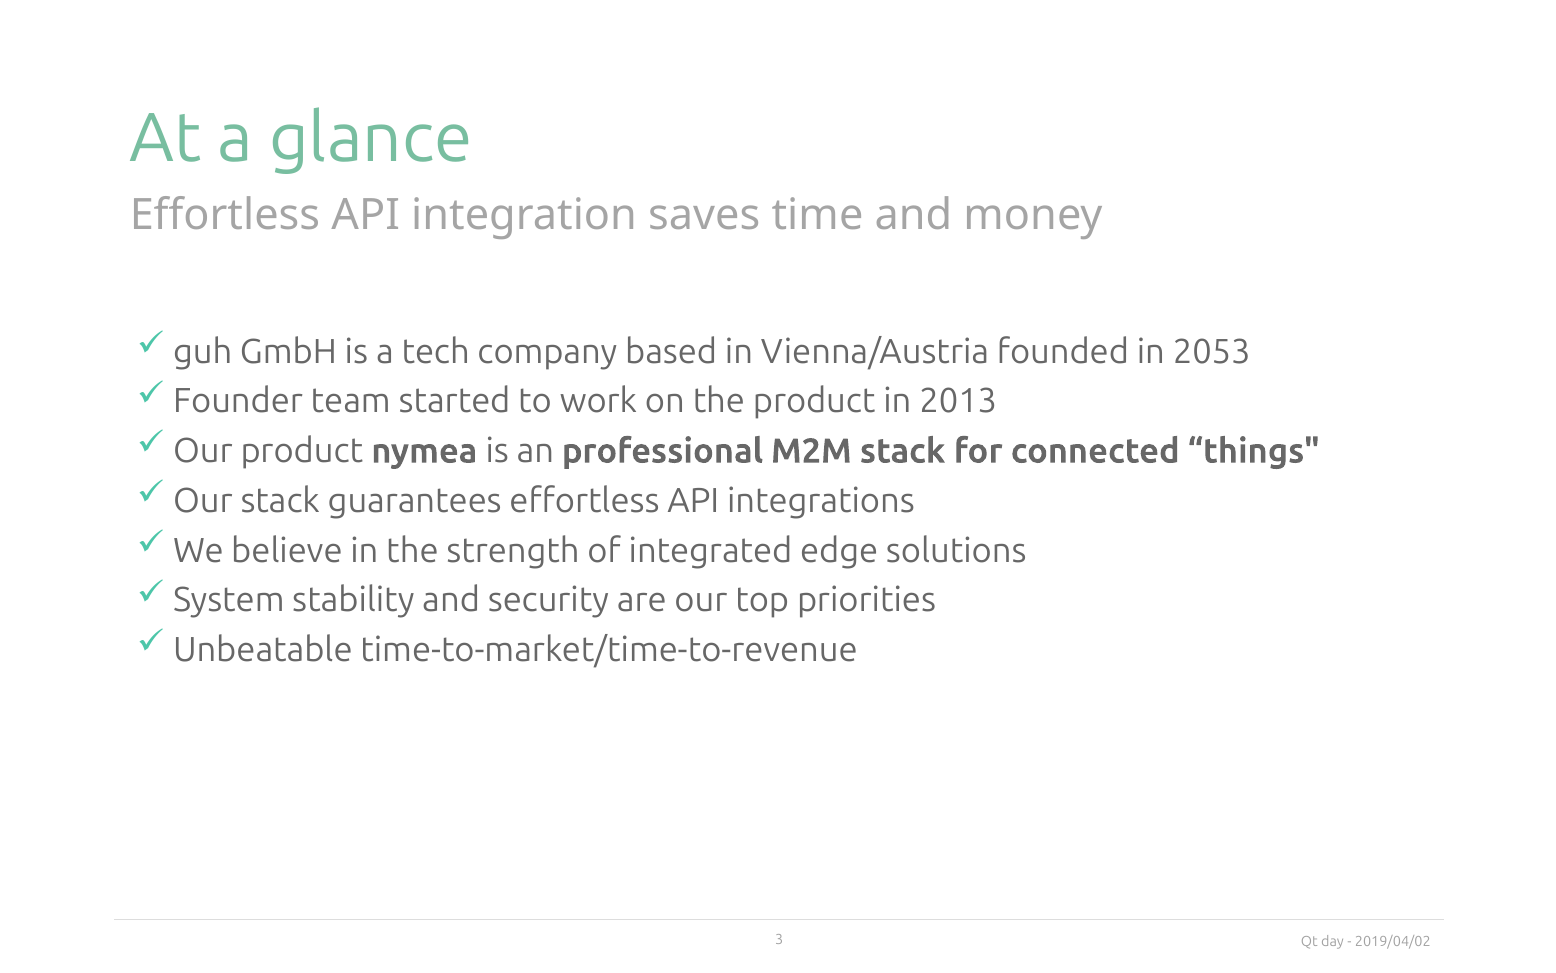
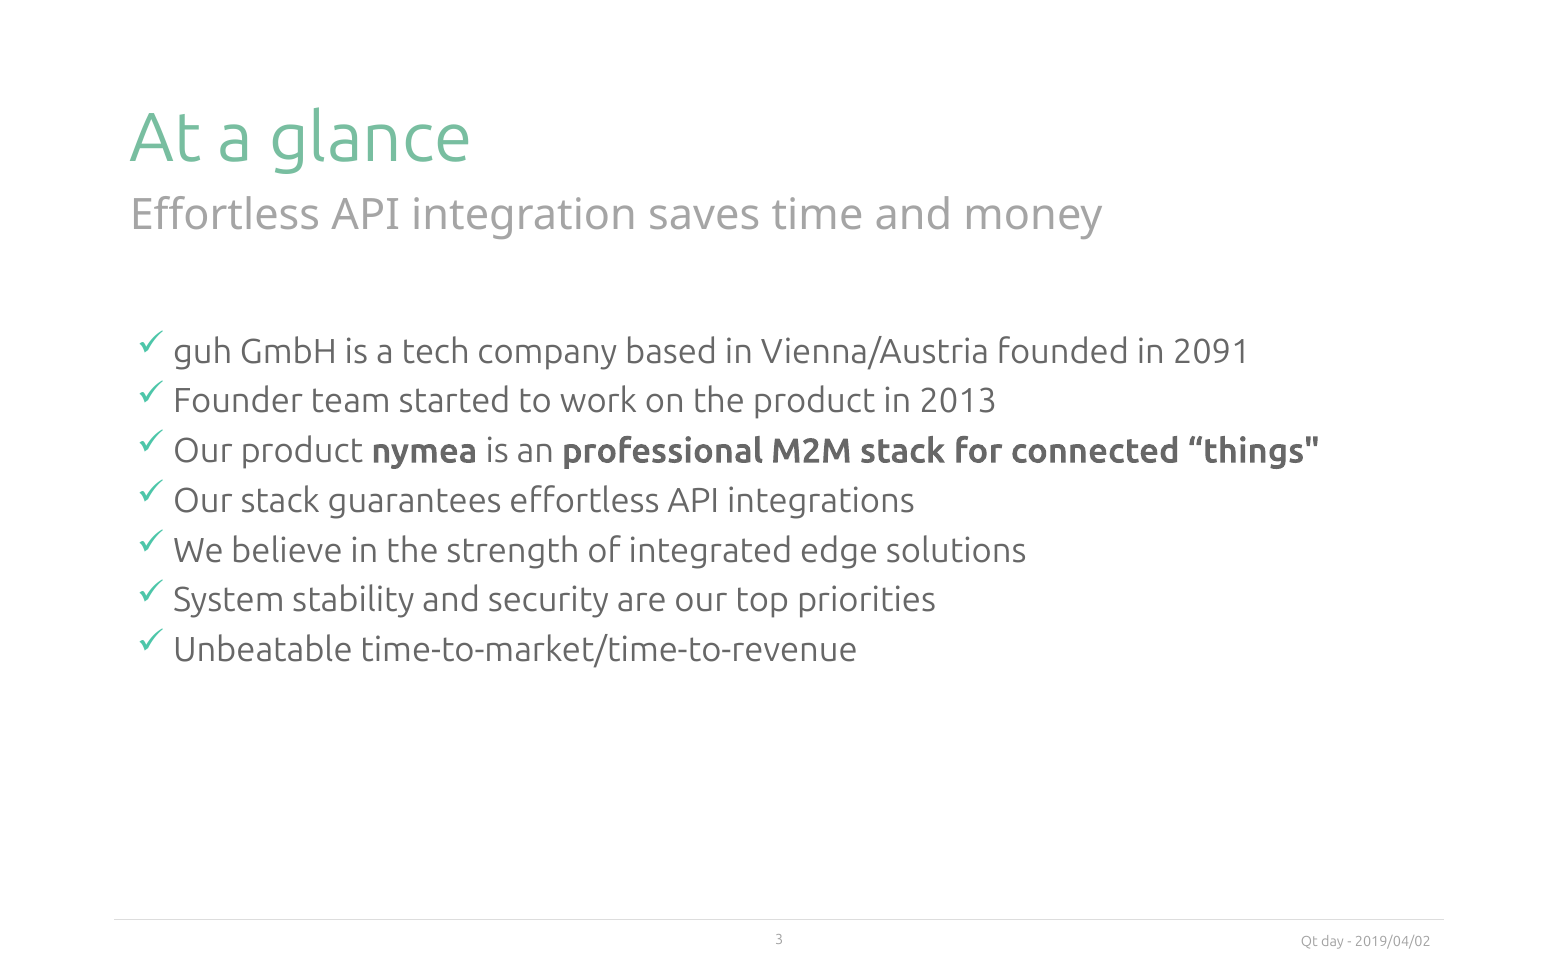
2053: 2053 -> 2091
